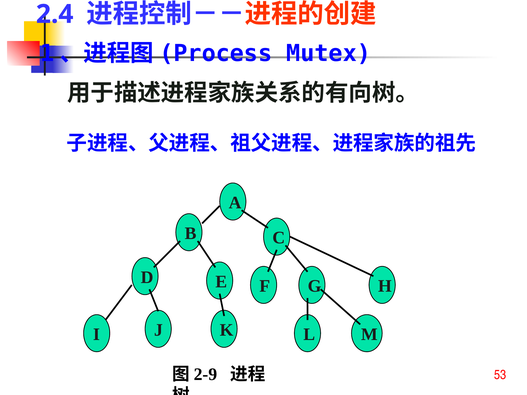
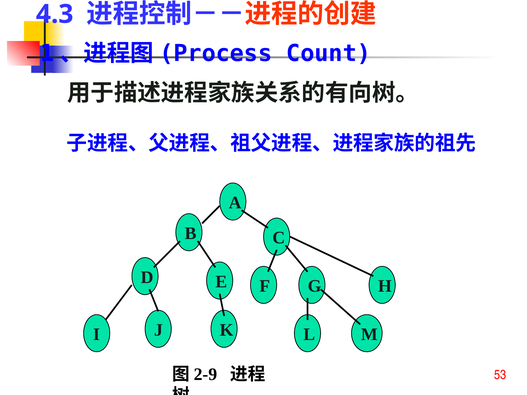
2.4: 2.4 -> 4.3
Mutex: Mutex -> Count
